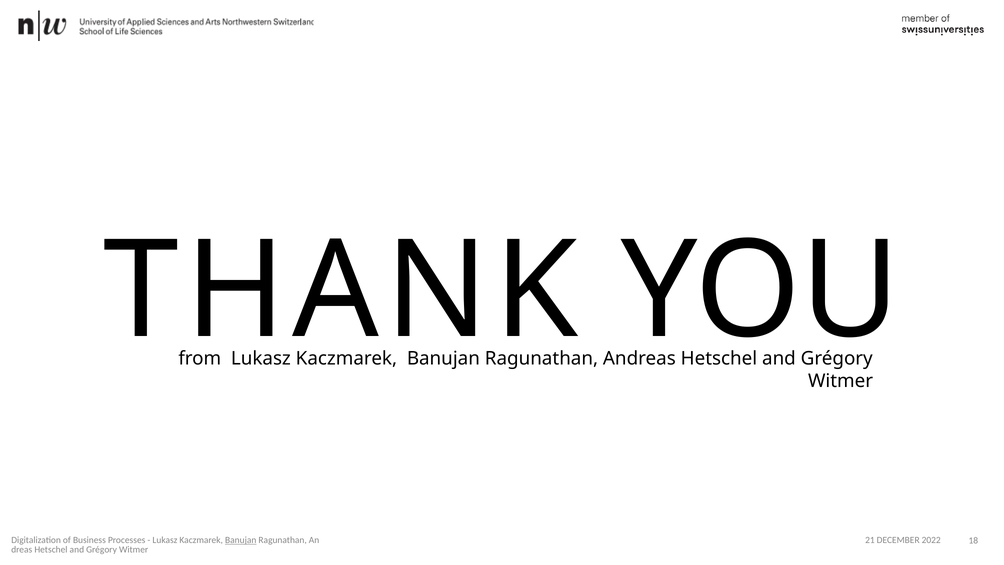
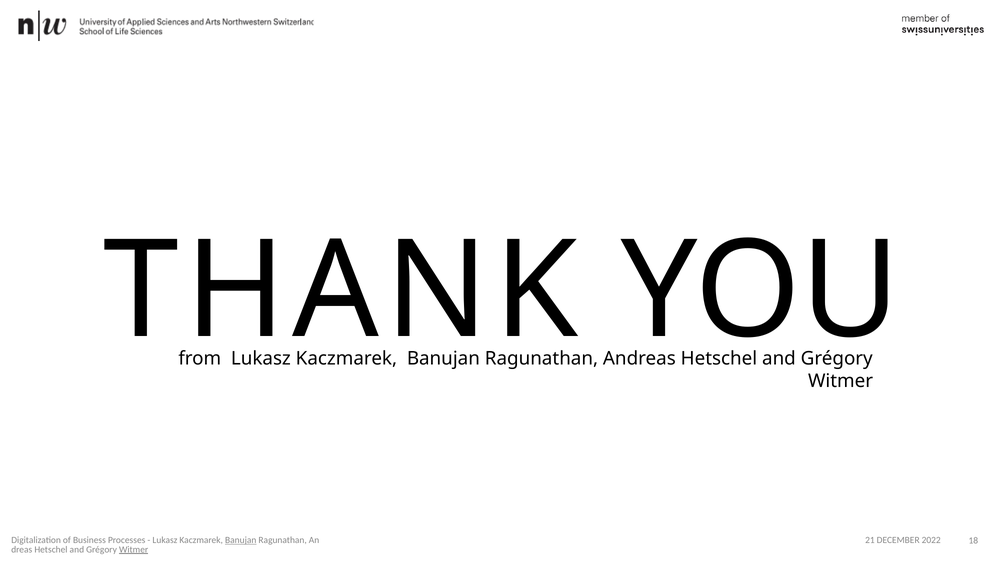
Witmer at (134, 549) underline: none -> present
